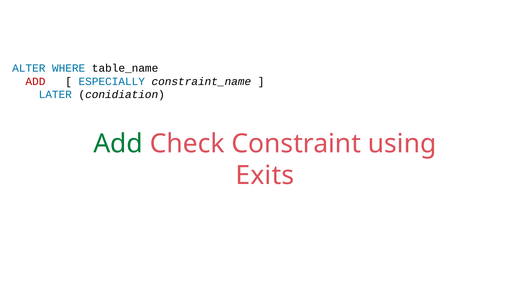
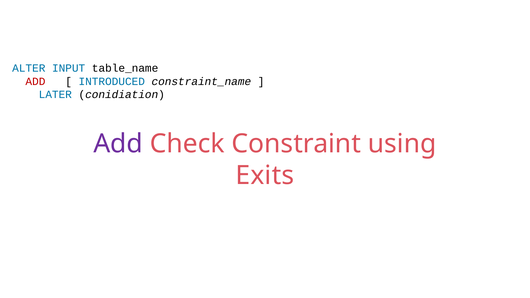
WHERE: WHERE -> INPUT
ESPECIALLY: ESPECIALLY -> INTRODUCED
Add at (118, 144) colour: green -> purple
